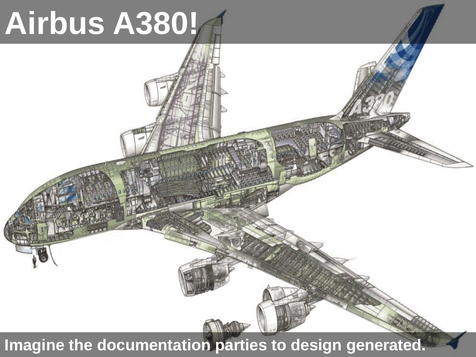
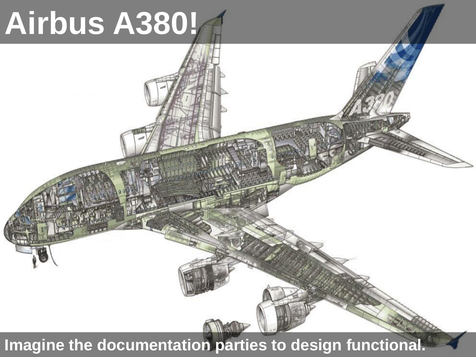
generated: generated -> functional
